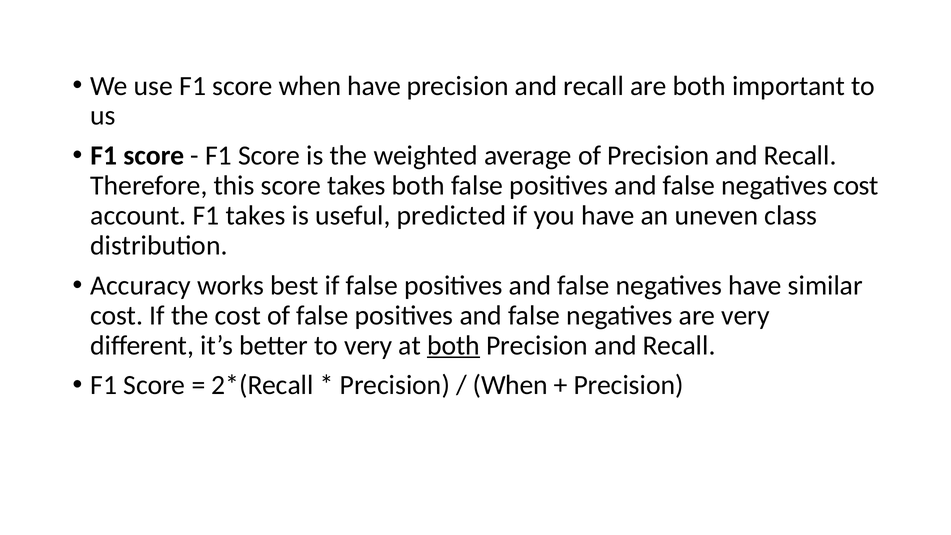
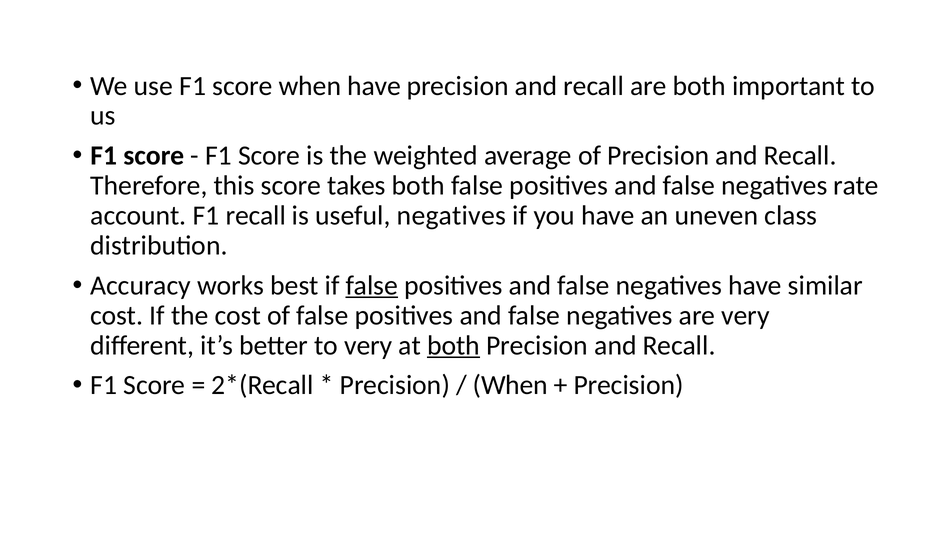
negatives cost: cost -> rate
F1 takes: takes -> recall
useful predicted: predicted -> negatives
false at (372, 285) underline: none -> present
